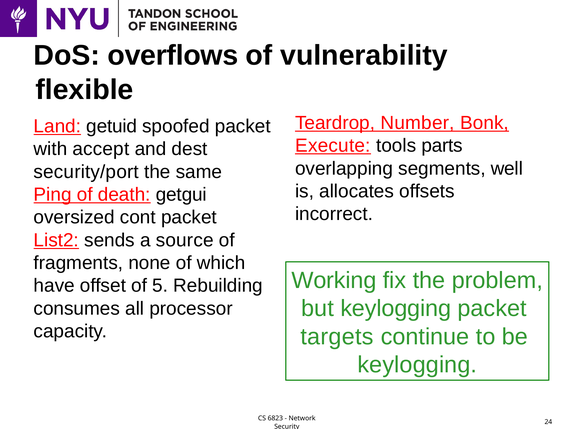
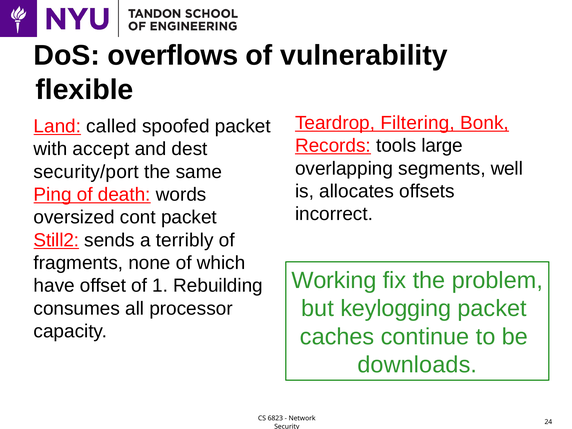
Number: Number -> Filtering
getuid: getuid -> called
Execute: Execute -> Records
parts: parts -> large
getgui: getgui -> words
List2: List2 -> Still2
source: source -> terribly
5: 5 -> 1
targets: targets -> caches
keylogging at (417, 365): keylogging -> downloads
